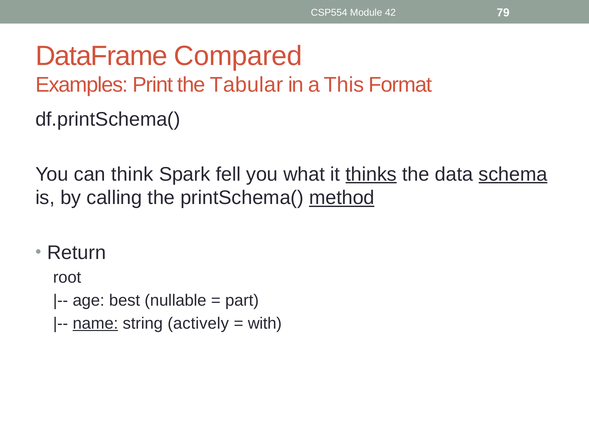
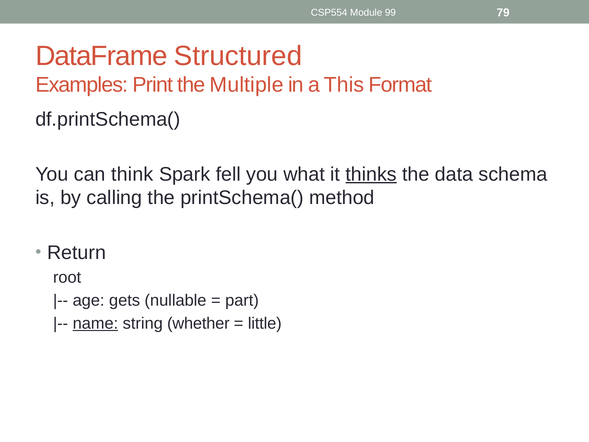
42: 42 -> 99
Compared: Compared -> Structured
Tabular: Tabular -> Multiple
schema underline: present -> none
method underline: present -> none
best: best -> gets
actively: actively -> whether
with: with -> little
